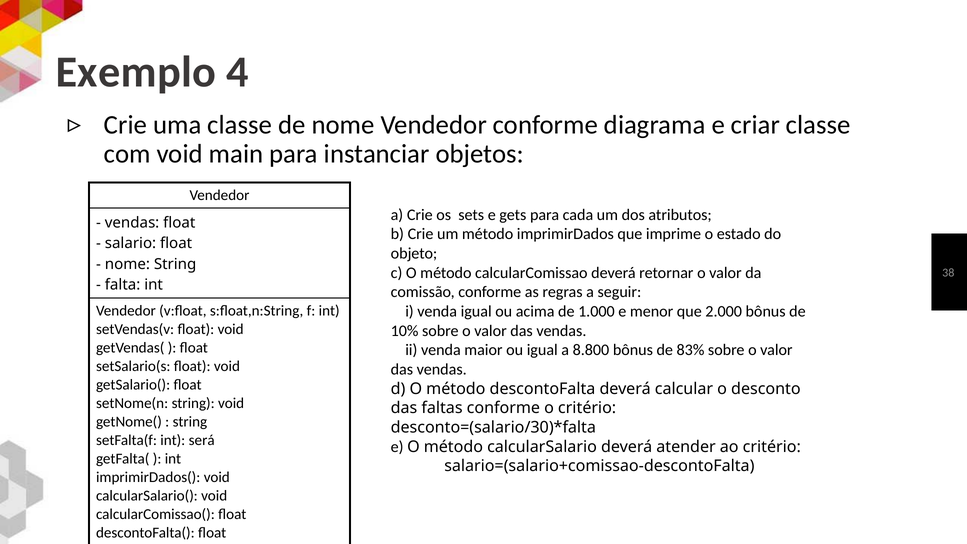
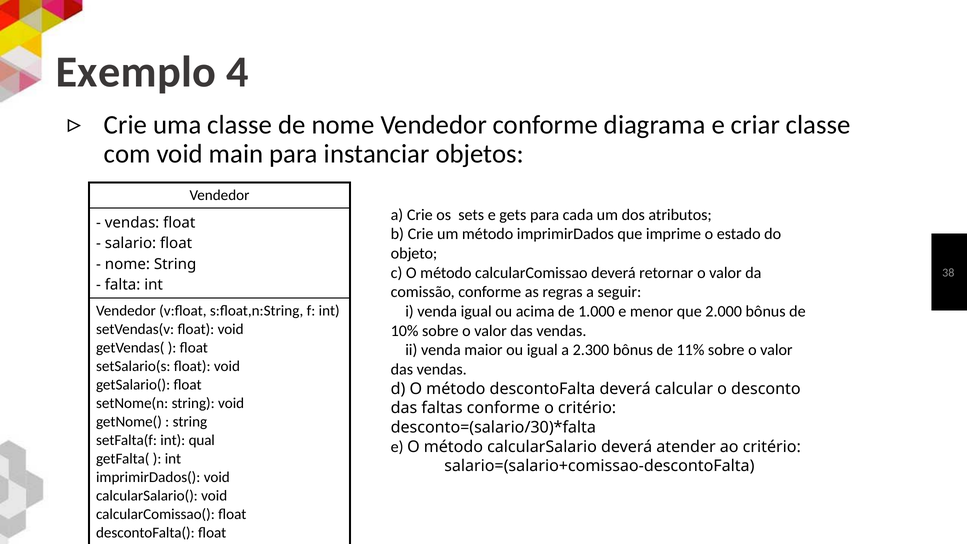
8.800: 8.800 -> 2.300
83%: 83% -> 11%
será: será -> qual
